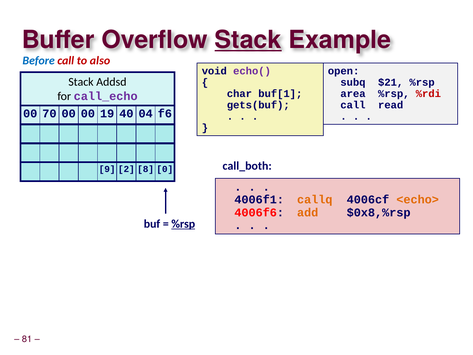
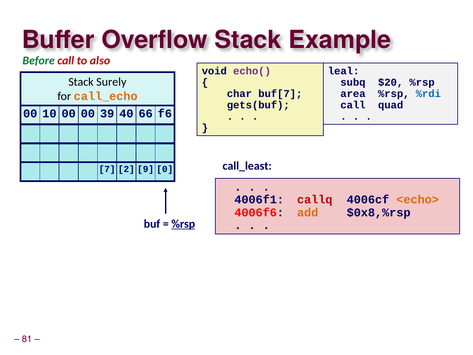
Stack at (248, 40) underline: present -> none
Before colour: blue -> green
open: open -> leal
Addsd: Addsd -> Surely
$21: $21 -> $20
buf[1: buf[1 -> buf[7
%rdi colour: red -> blue
call_echo colour: purple -> orange
read: read -> quad
70: 70 -> 10
19: 19 -> 39
04: 04 -> 66
call_both: call_both -> call_least
9: 9 -> 7
8: 8 -> 9
callq colour: orange -> red
